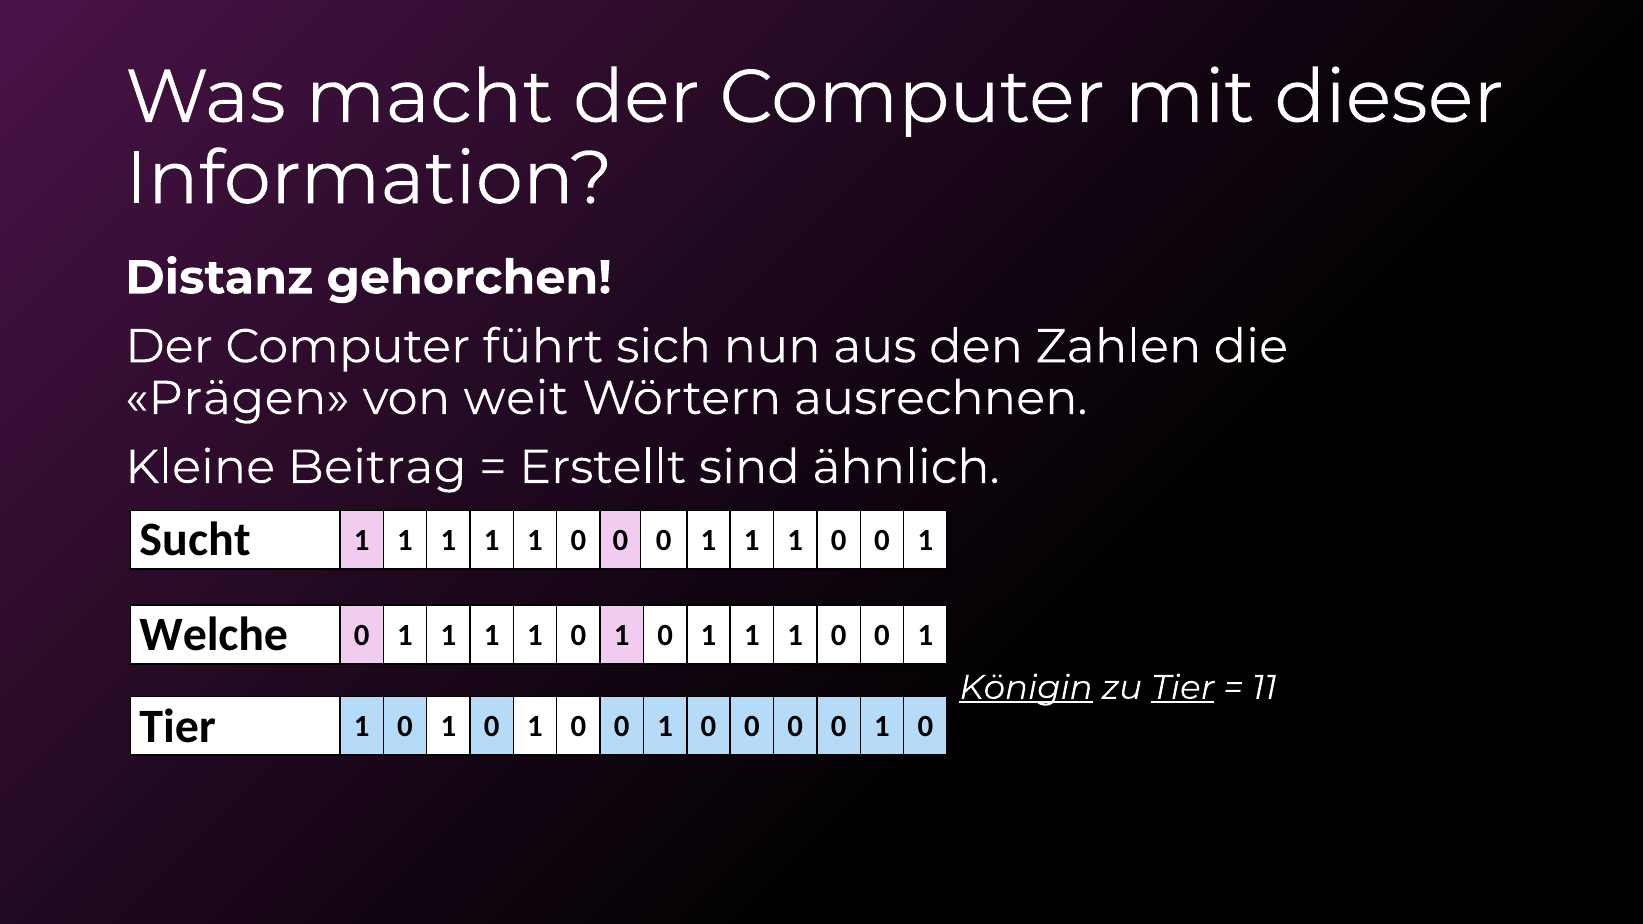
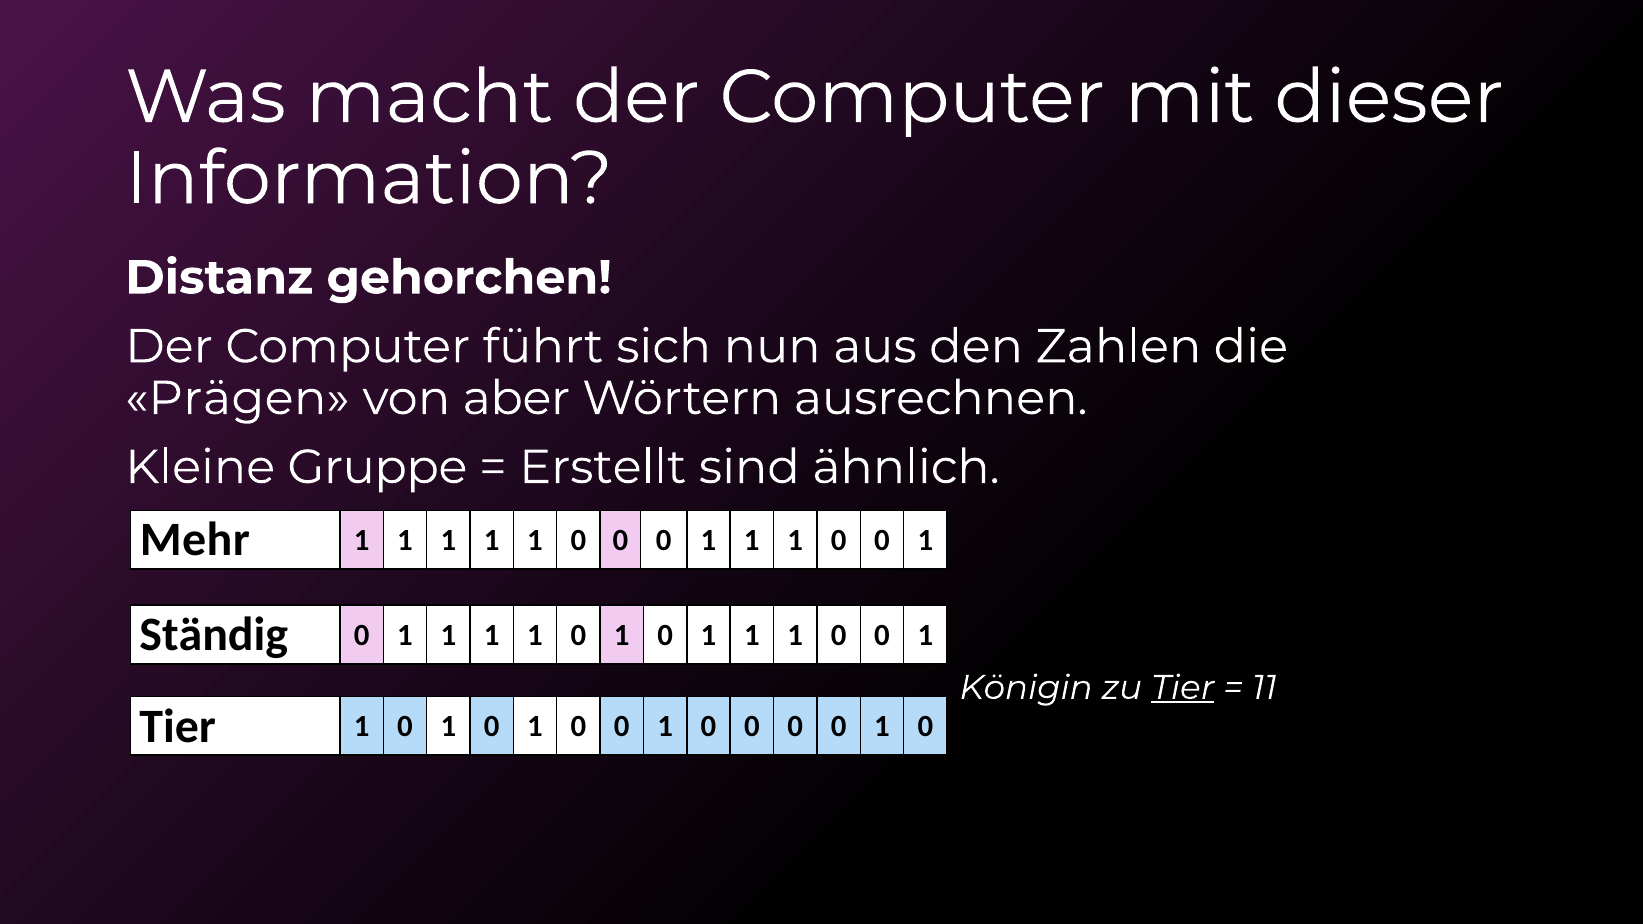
weit: weit -> aber
Beitrag: Beitrag -> Gruppe
Sucht: Sucht -> Mehr
Welche: Welche -> Ständig
Königin underline: present -> none
